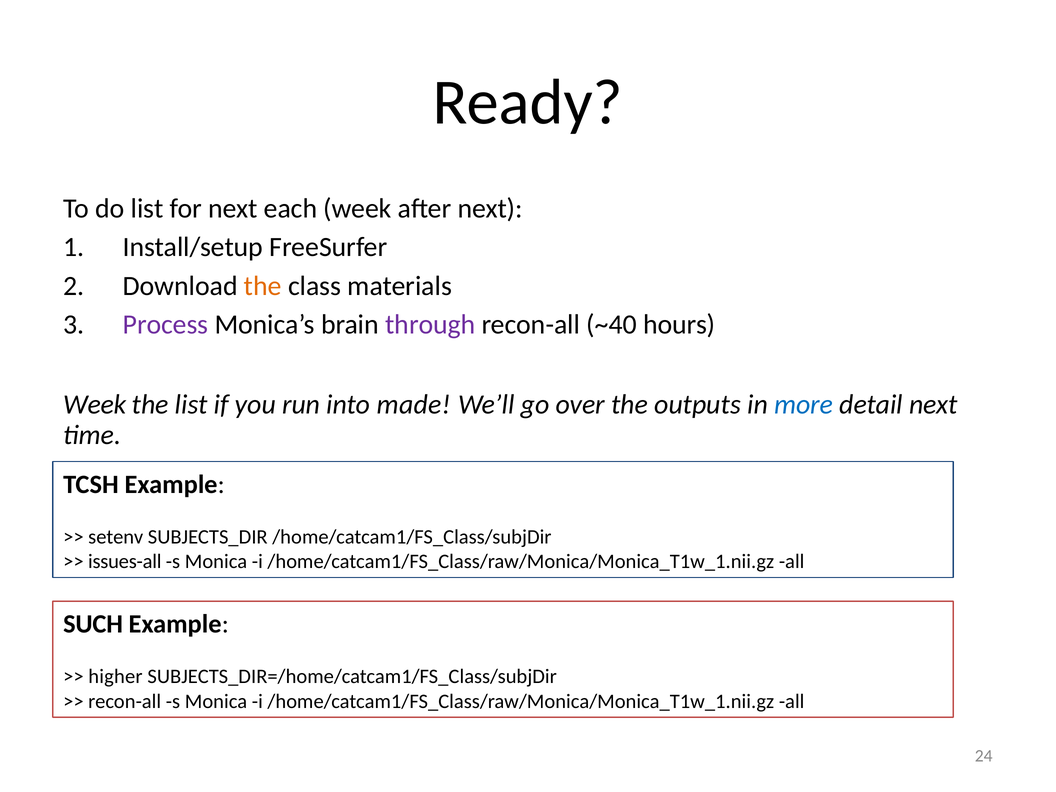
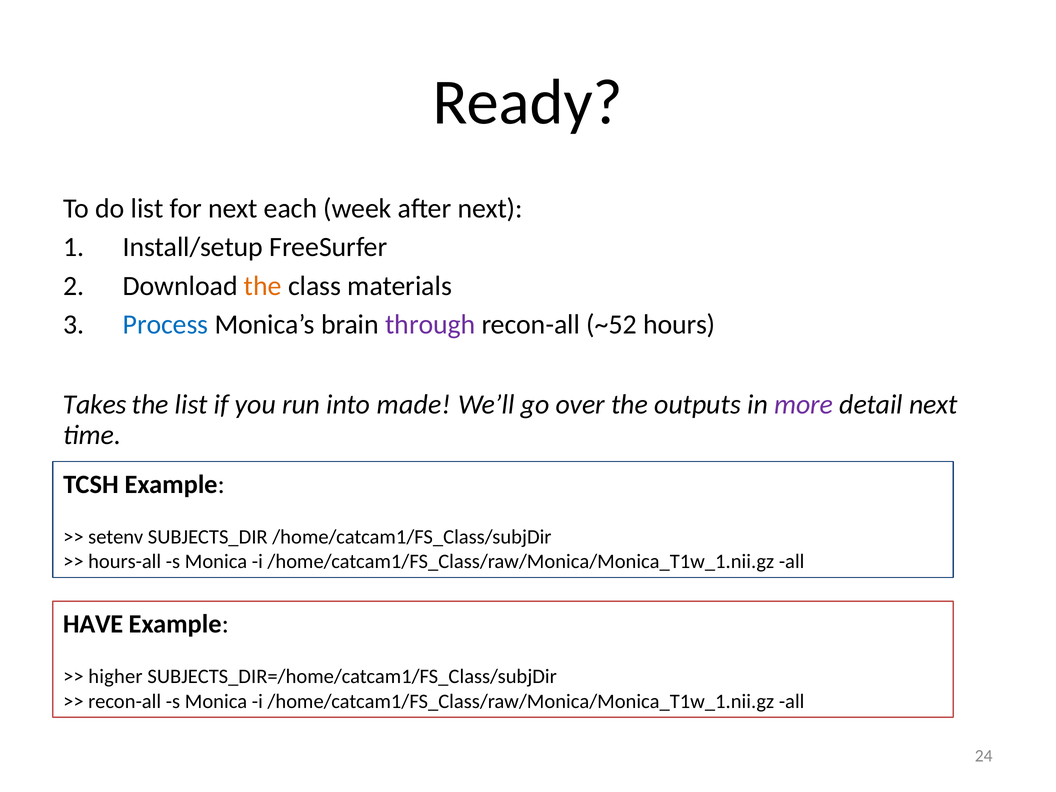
Process colour: purple -> blue
~40: ~40 -> ~52
Week at (95, 405): Week -> Takes
more colour: blue -> purple
issues-all: issues-all -> hours-all
SUCH: SUCH -> HAVE
